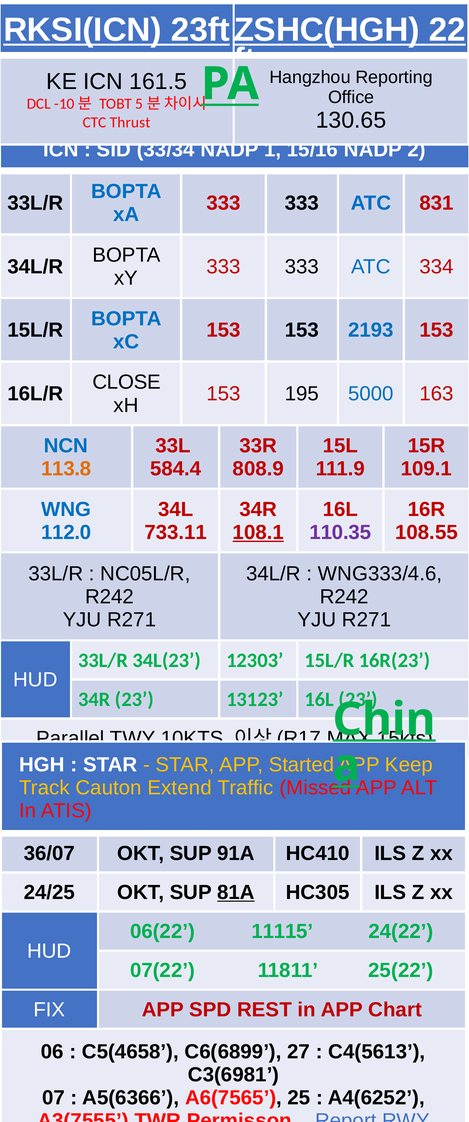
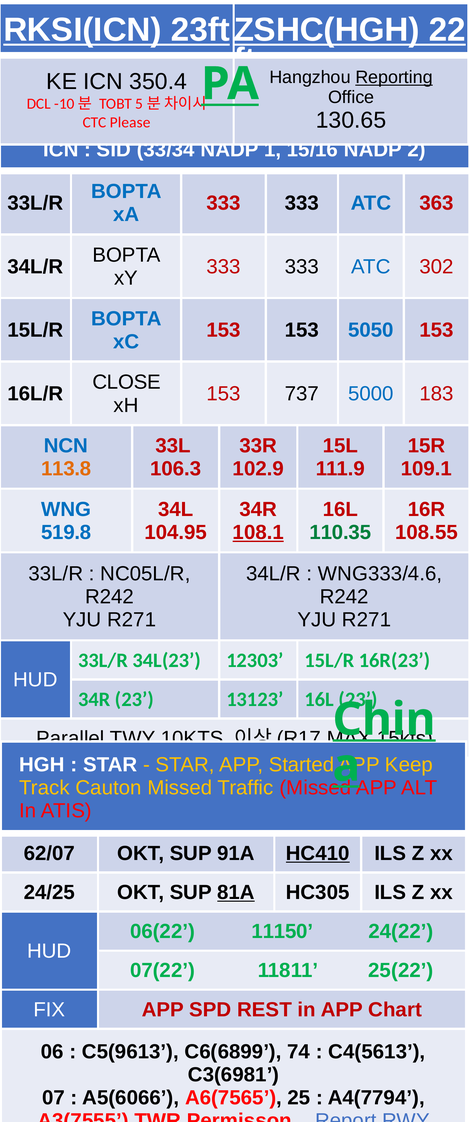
Reporting underline: none -> present
161.5: 161.5 -> 350.4
Thrust: Thrust -> Please
831: 831 -> 363
334: 334 -> 302
2193: 2193 -> 5050
195: 195 -> 737
163: 163 -> 183
584.4: 584.4 -> 106.3
808.9: 808.9 -> 102.9
112.0: 112.0 -> 519.8
733.11: 733.11 -> 104.95
110.35 colour: purple -> green
Cauton Extend: Extend -> Missed
36/07: 36/07 -> 62/07
HC410 underline: none -> present
11115: 11115 -> 11150
C5(4658: C5(4658 -> C5(9613
27: 27 -> 74
A5(6366: A5(6366 -> A5(6066
A4(6252: A4(6252 -> A4(7794
